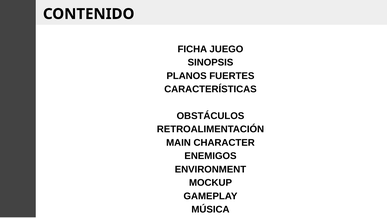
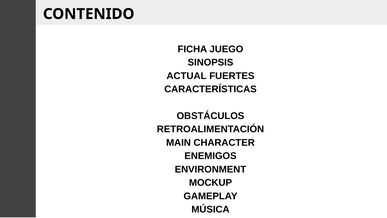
PLANOS: PLANOS -> ACTUAL
